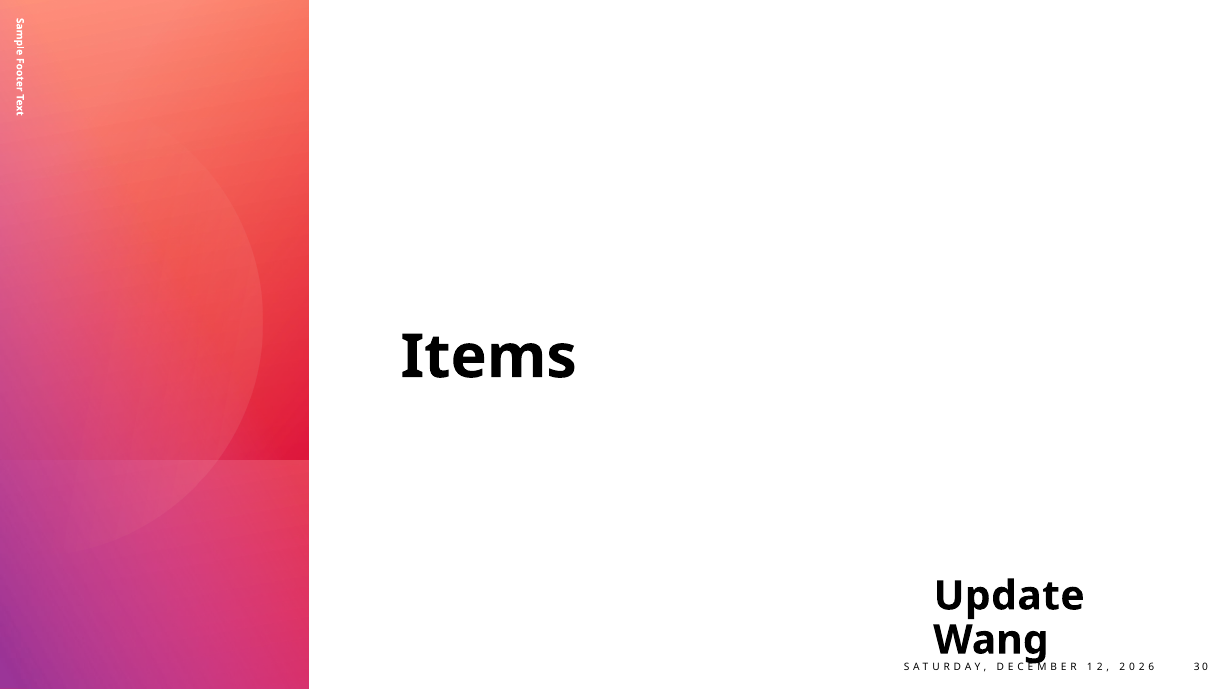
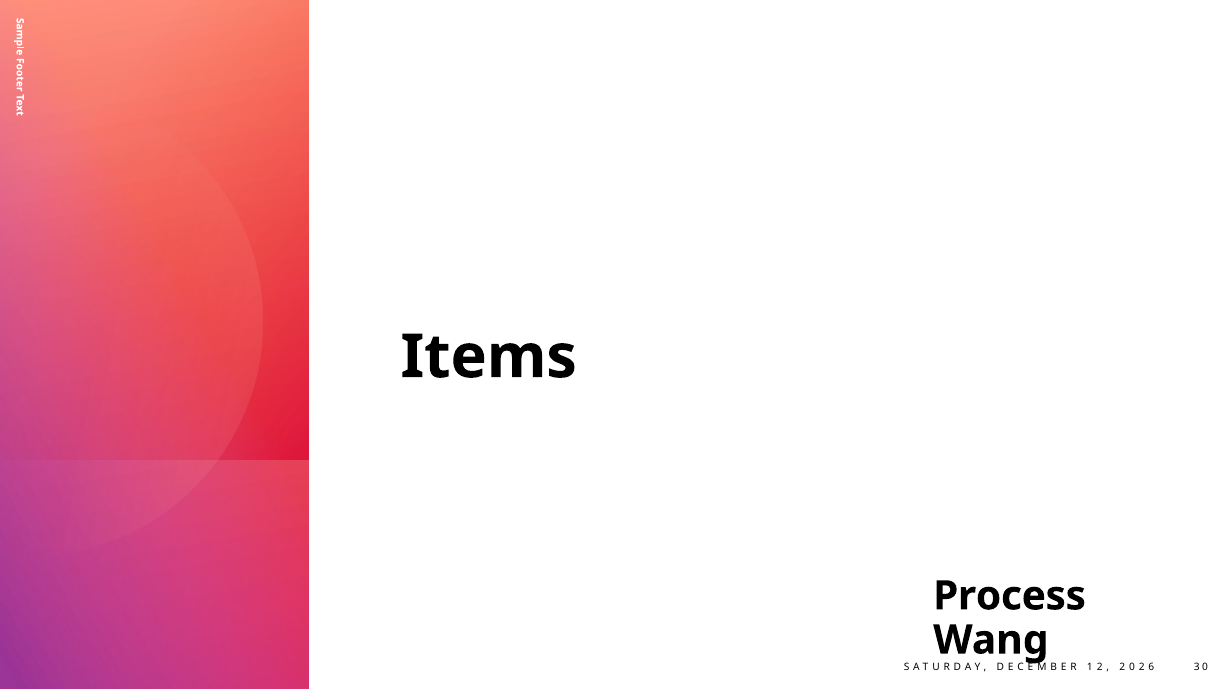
Update: Update -> Process
